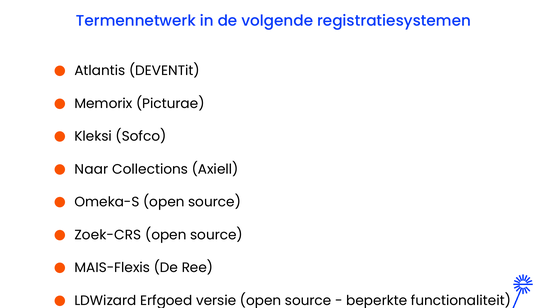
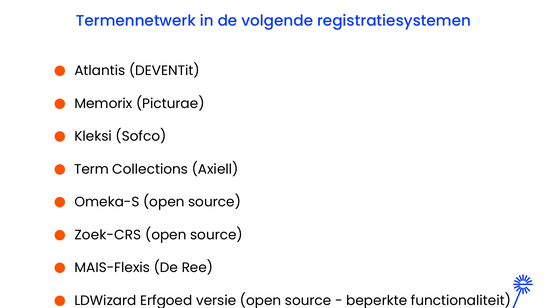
Naar: Naar -> Term
